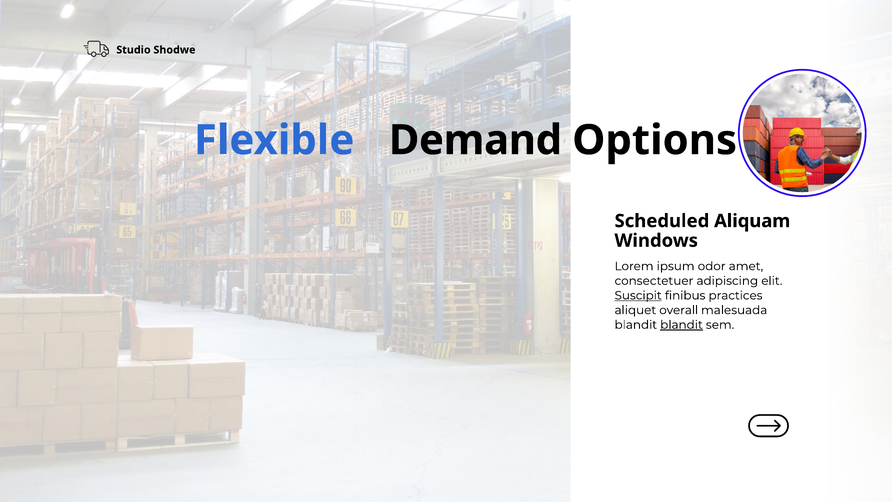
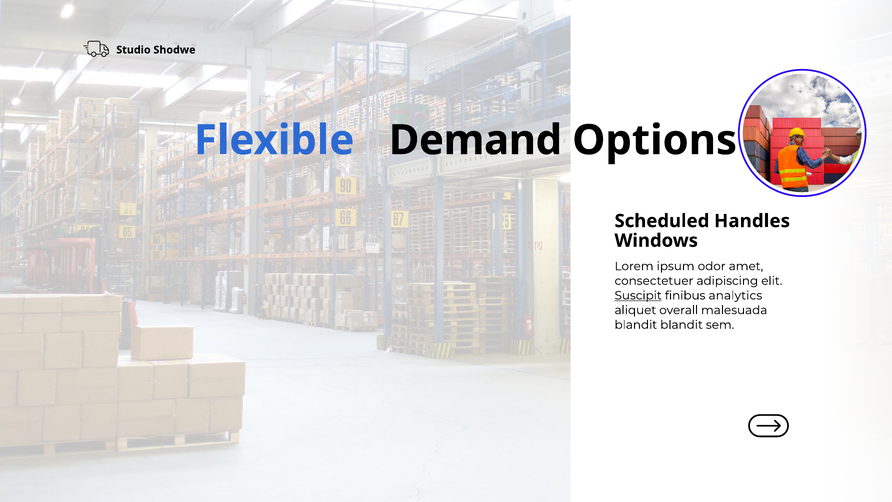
Aliquam: Aliquam -> Handles
practices: practices -> analytics
blandit at (681, 325) underline: present -> none
